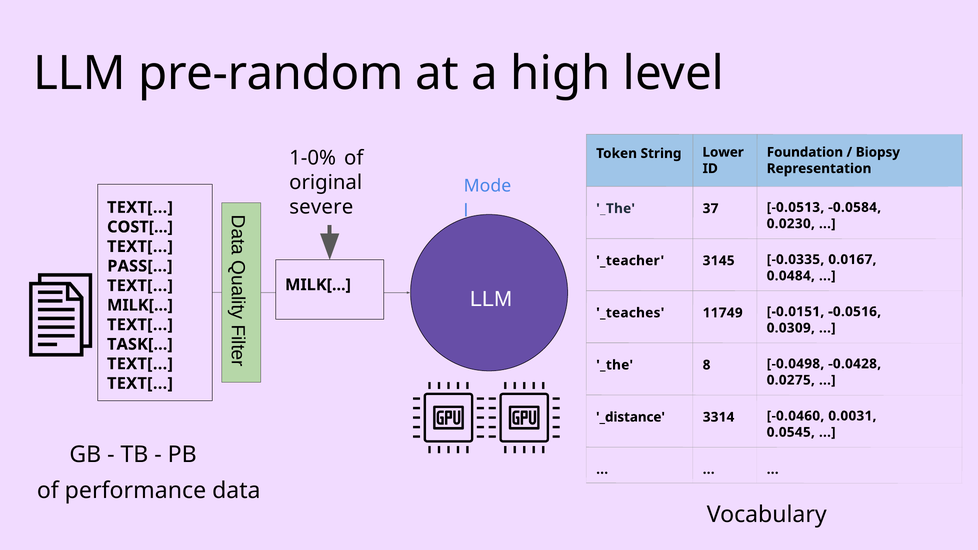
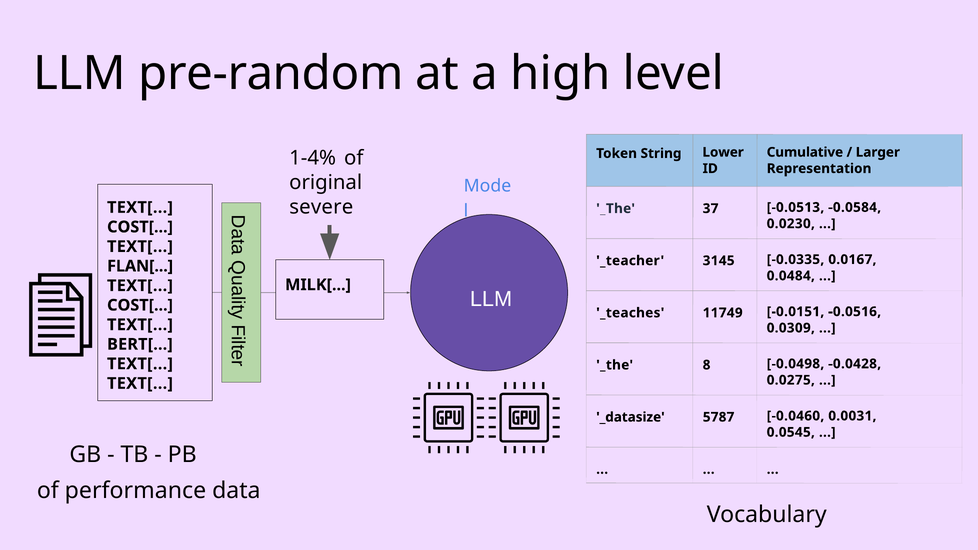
Foundation: Foundation -> Cumulative
Biopsy: Biopsy -> Larger
1-0%: 1-0% -> 1-4%
PASS[: PASS[ -> FLAN[
MILK[ at (140, 305): MILK[ -> COST[
TASK[: TASK[ -> BERT[
_distance: _distance -> _datasize
3314: 3314 -> 5787
